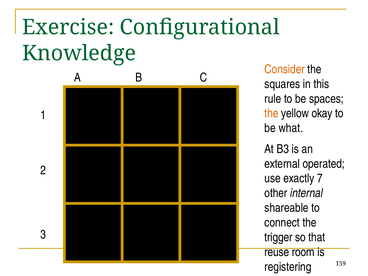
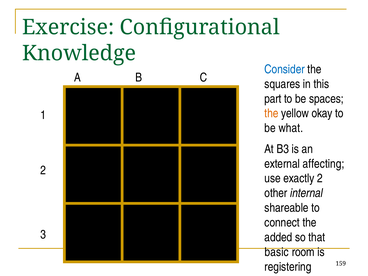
Consider colour: orange -> blue
rule: rule -> part
operated: operated -> affecting
exactly 7: 7 -> 2
trigger: trigger -> added
reuse: reuse -> basic
